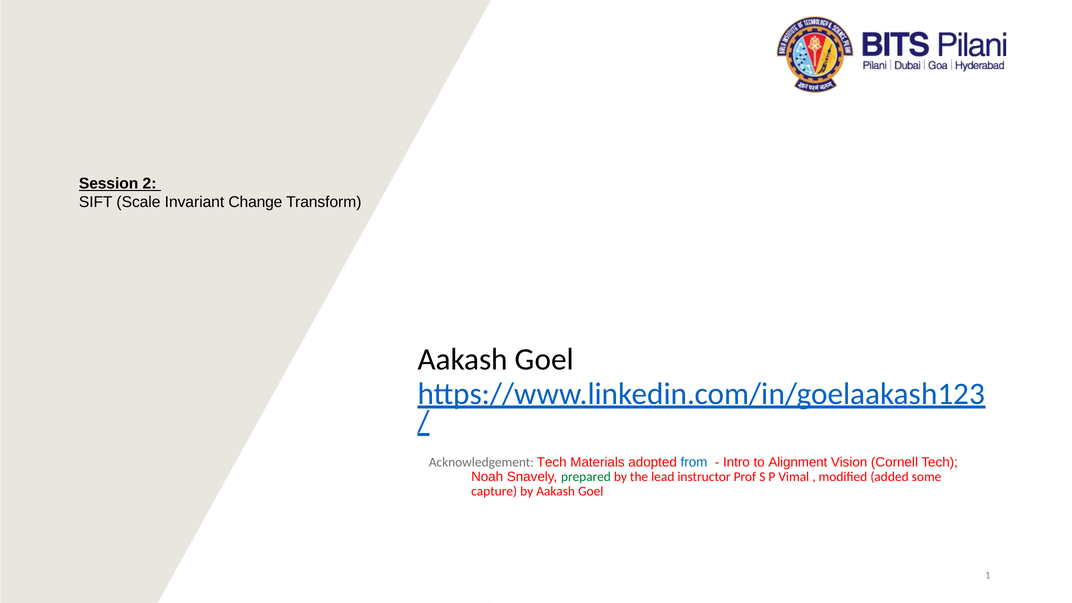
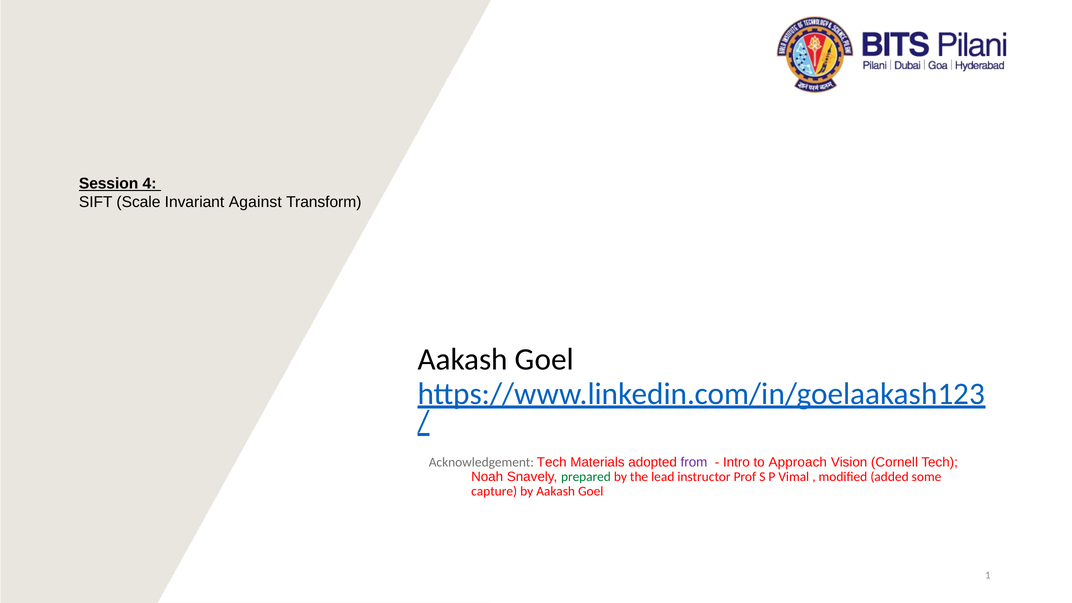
2: 2 -> 4
Change: Change -> Against
from colour: blue -> purple
Alignment: Alignment -> Approach
